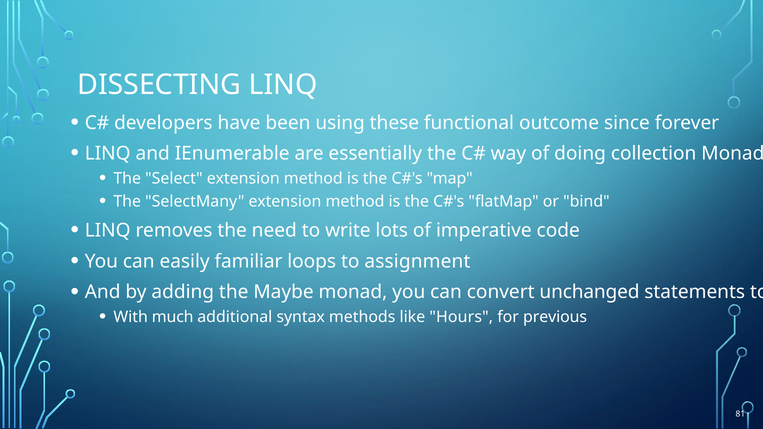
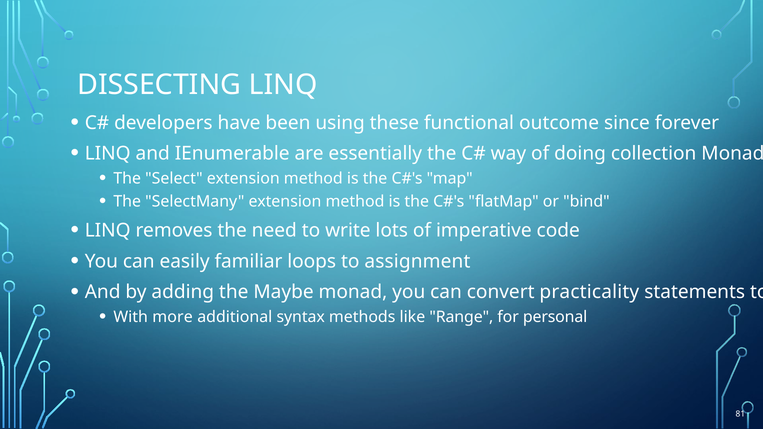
unchanged: unchanged -> practicality
much: much -> more
Hours: Hours -> Range
previous: previous -> personal
